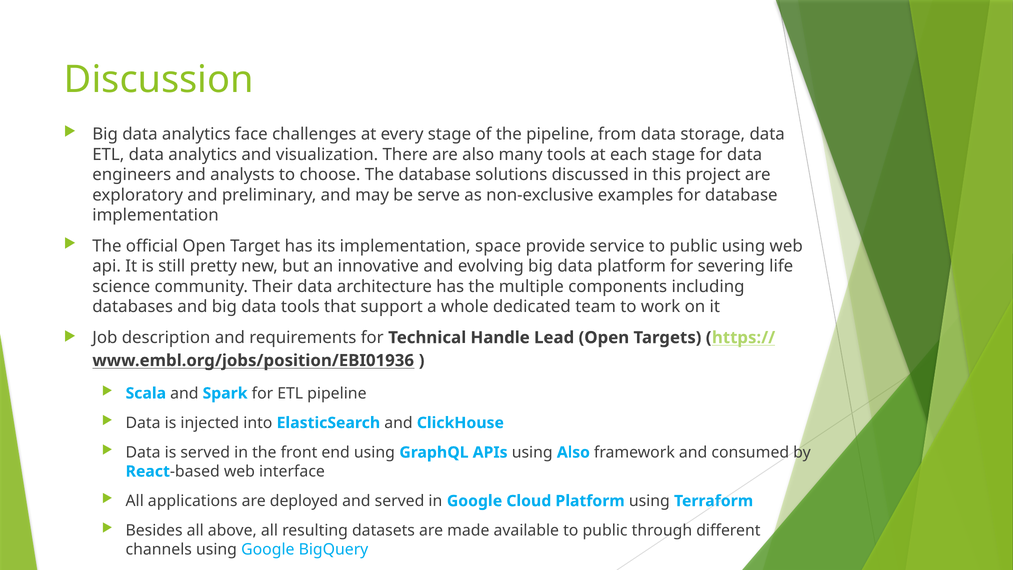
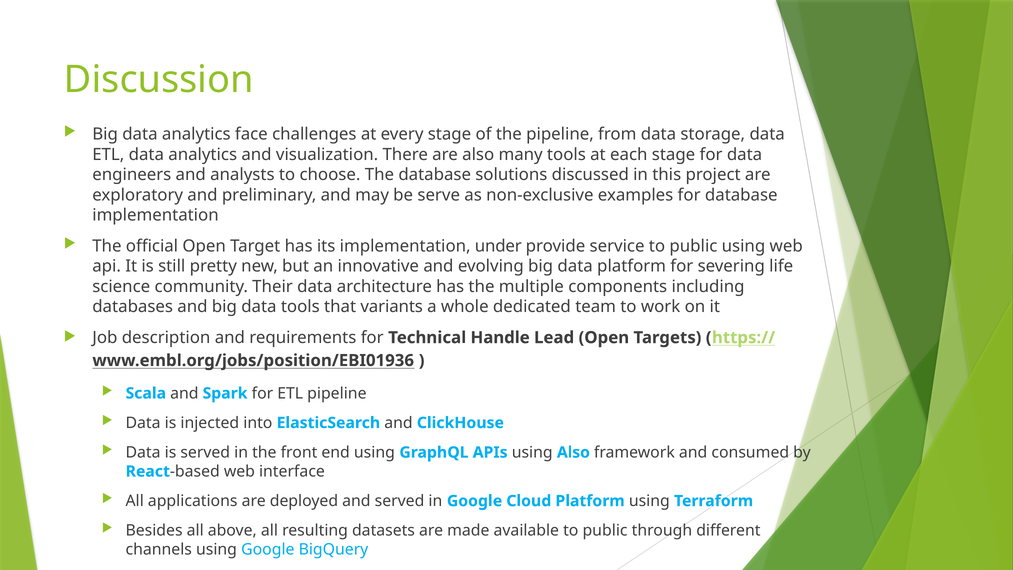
space: space -> under
support: support -> variants
